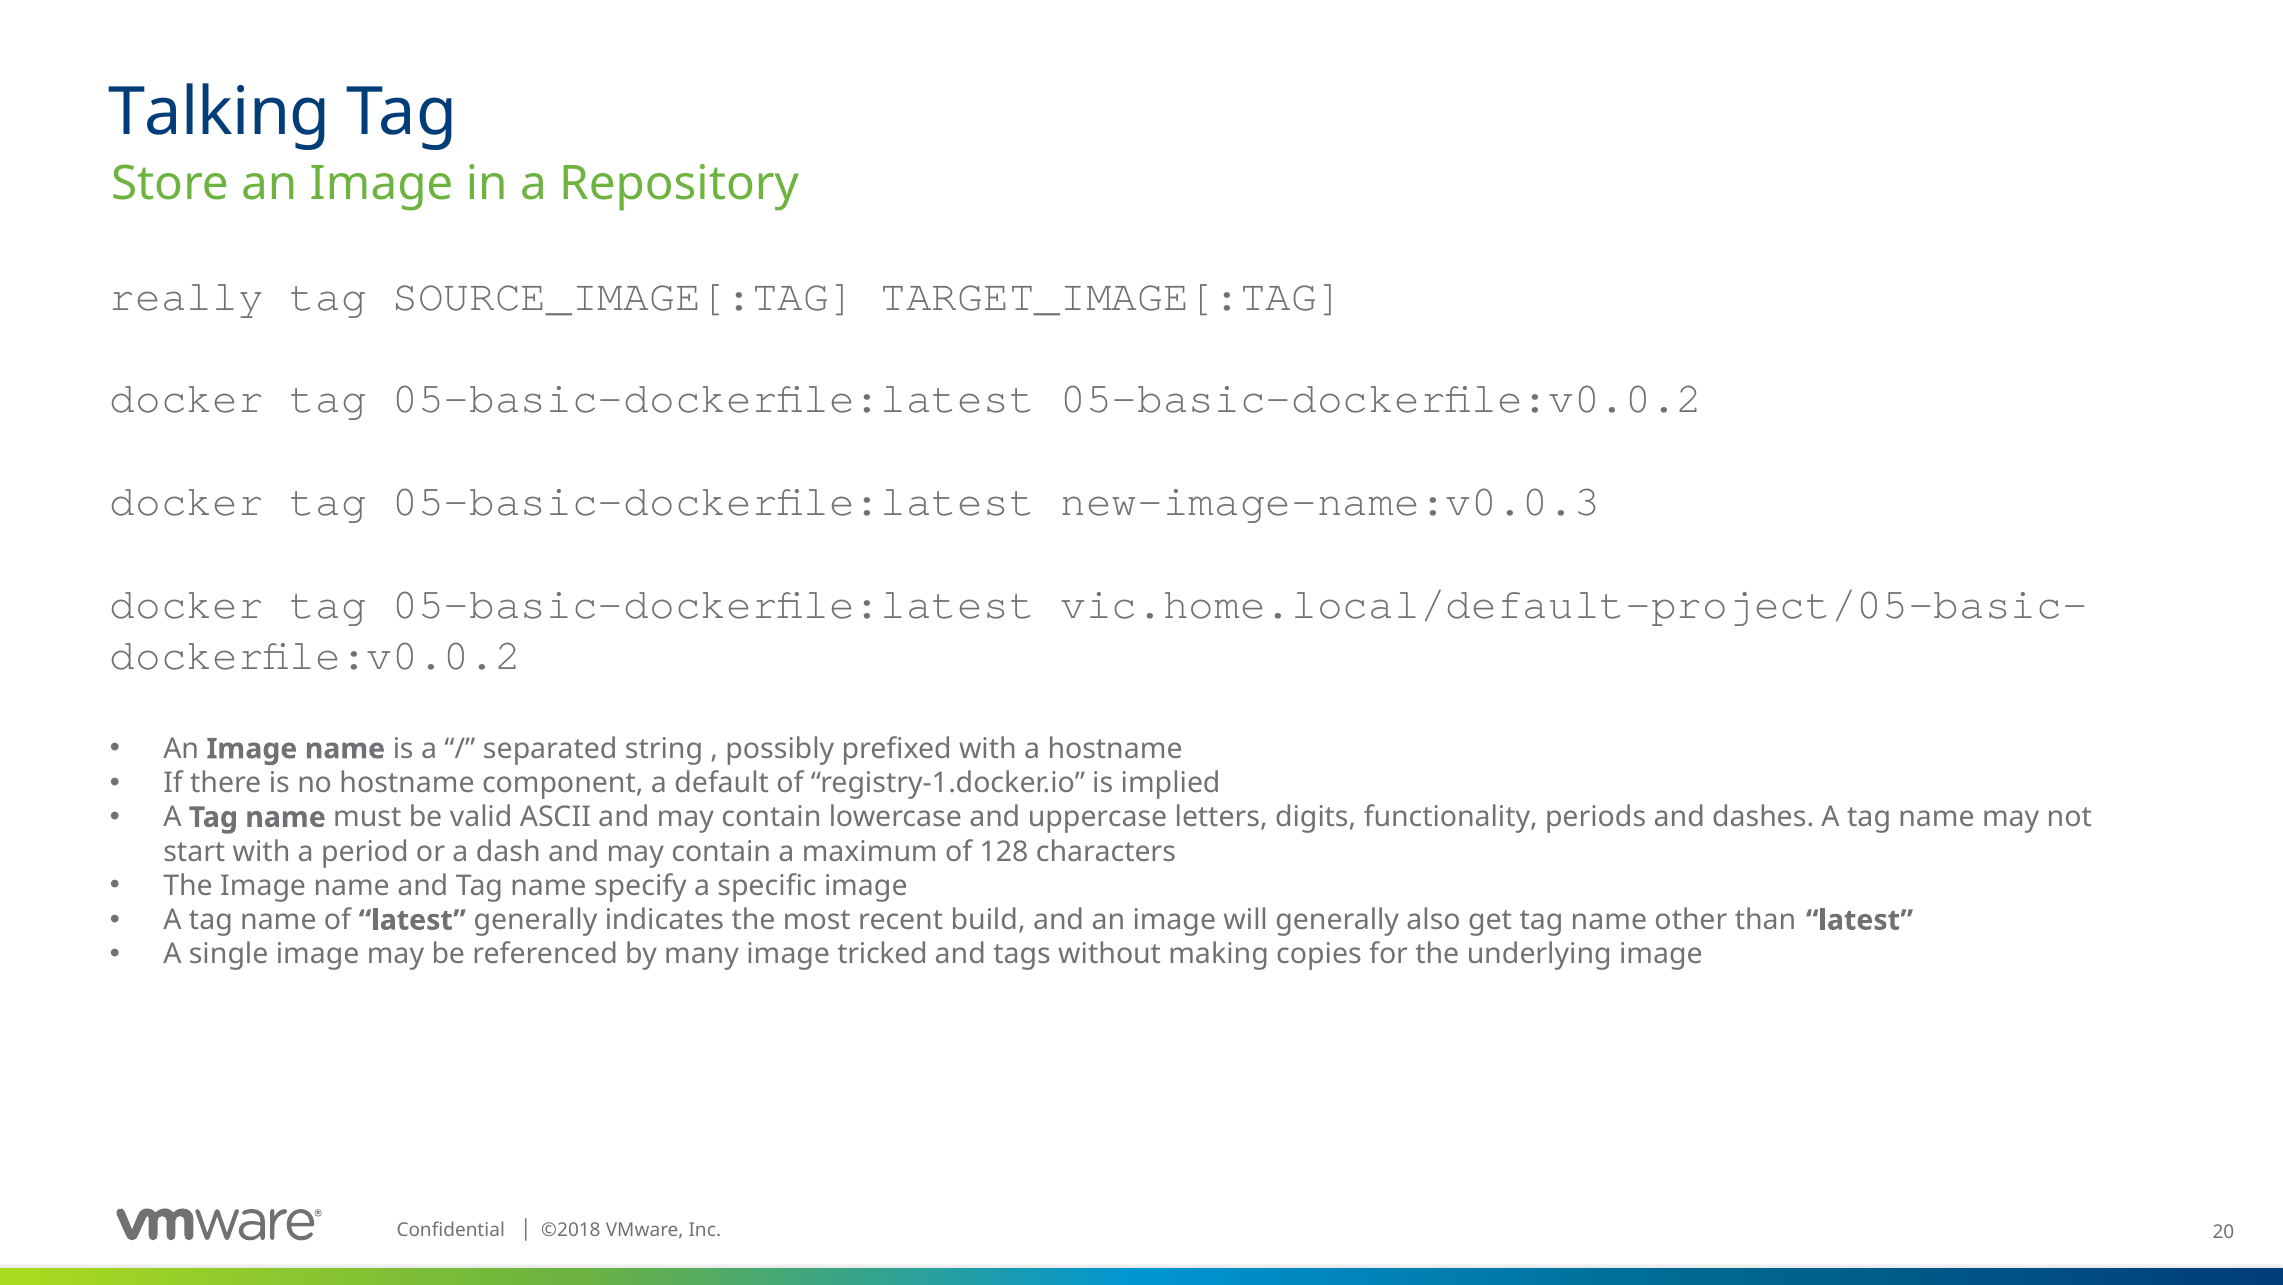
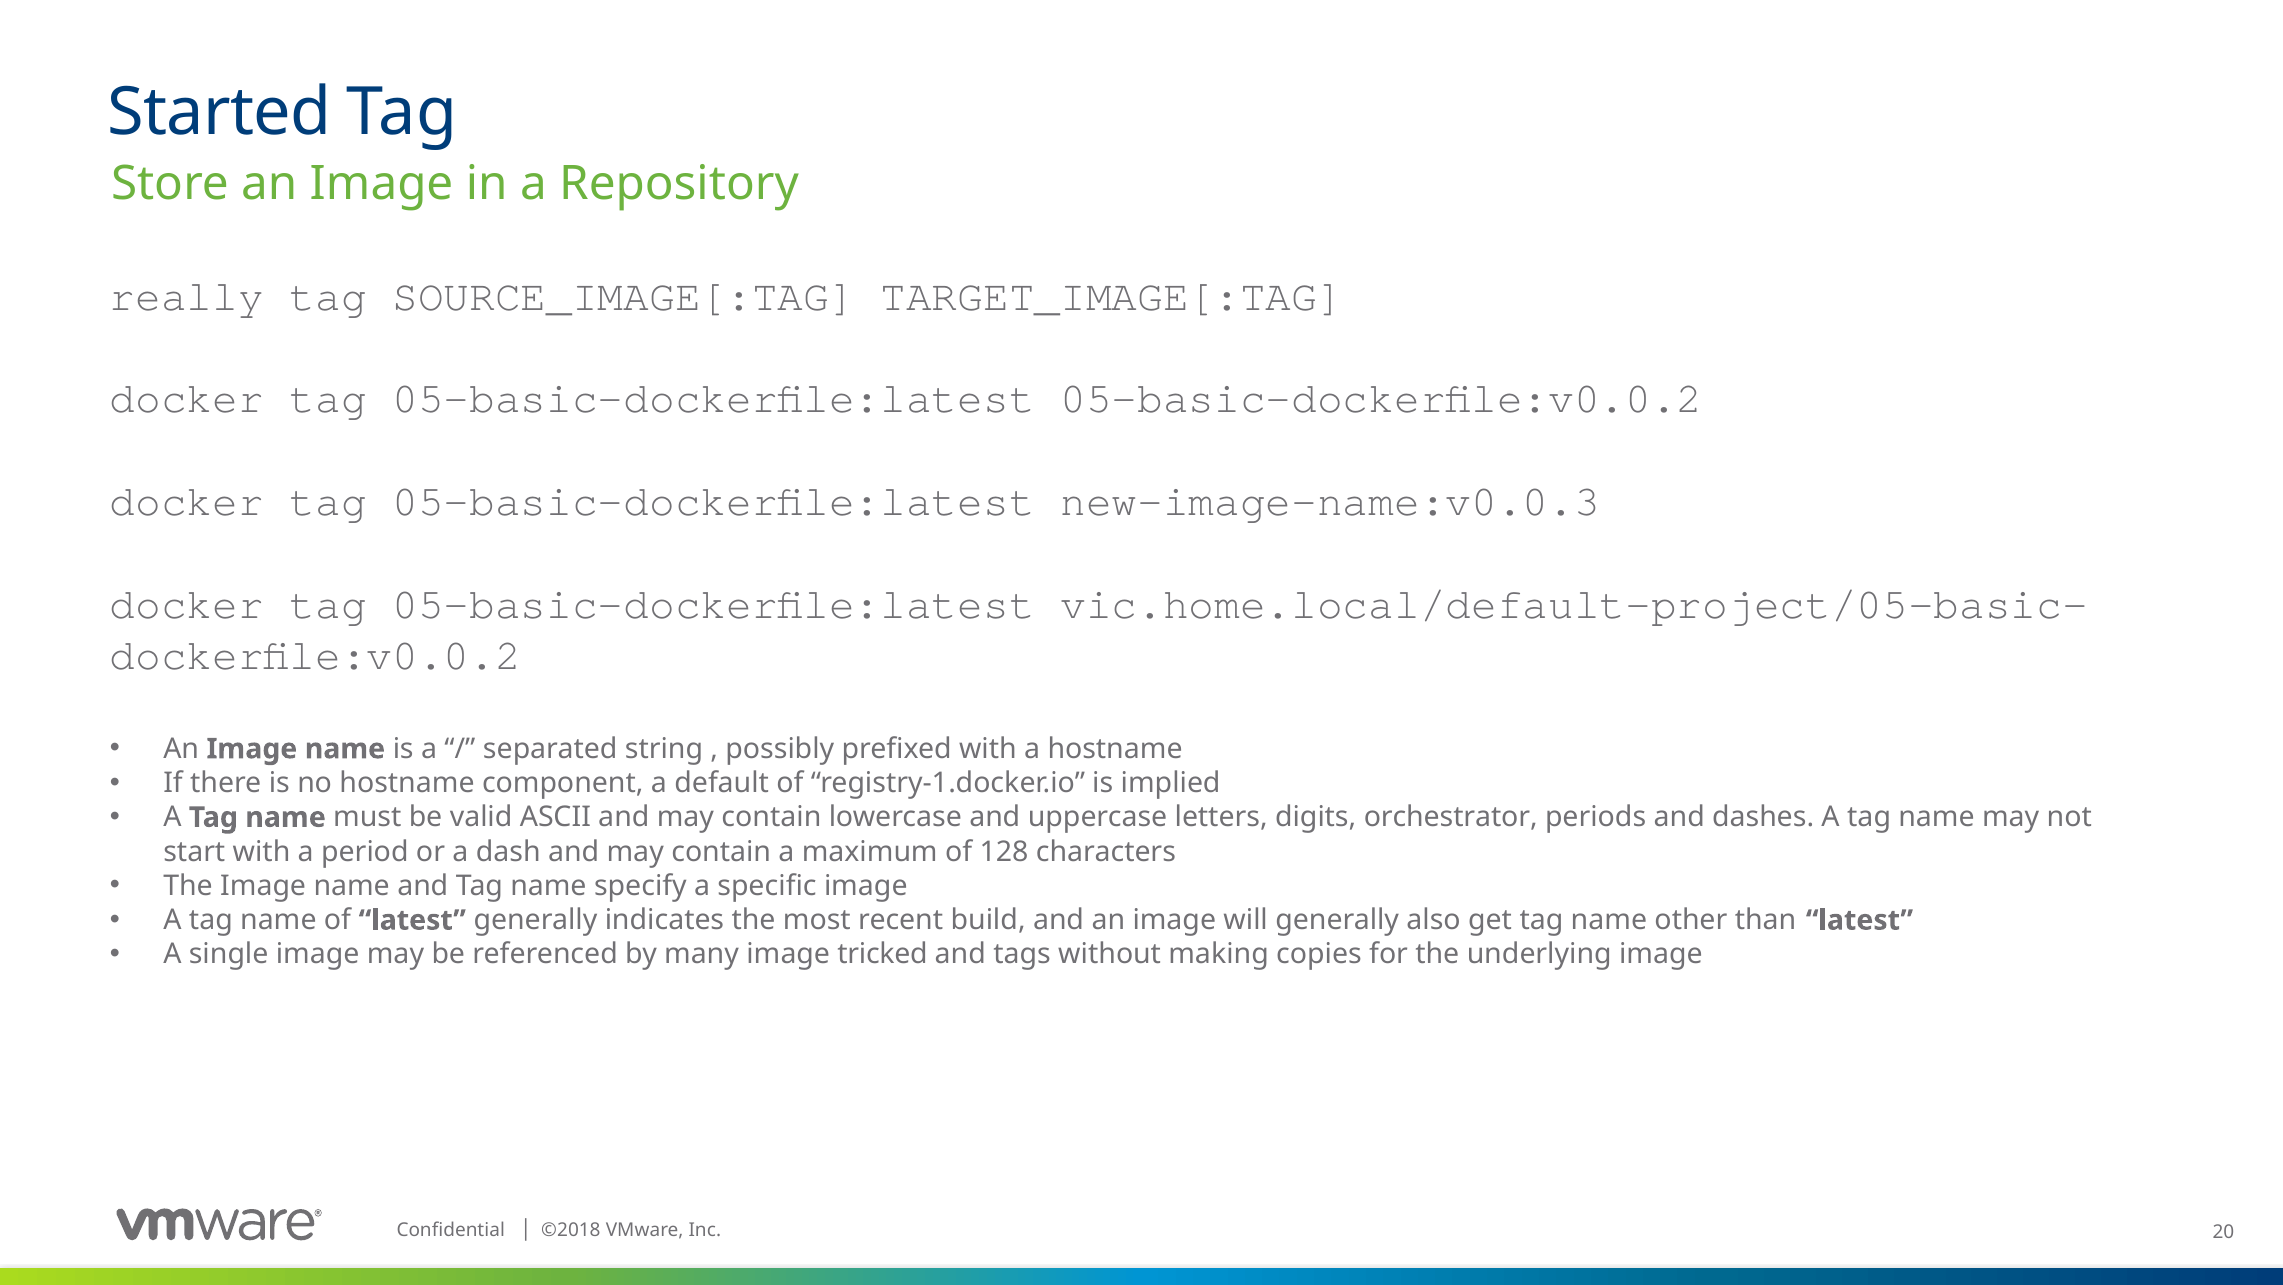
Talking: Talking -> Started
functionality: functionality -> orchestrator
